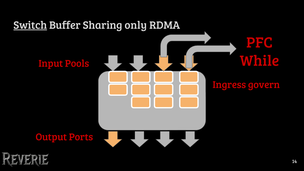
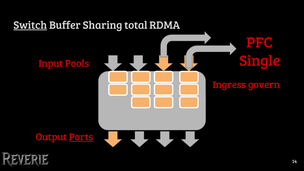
only: only -> total
While: While -> Single
Ports underline: none -> present
